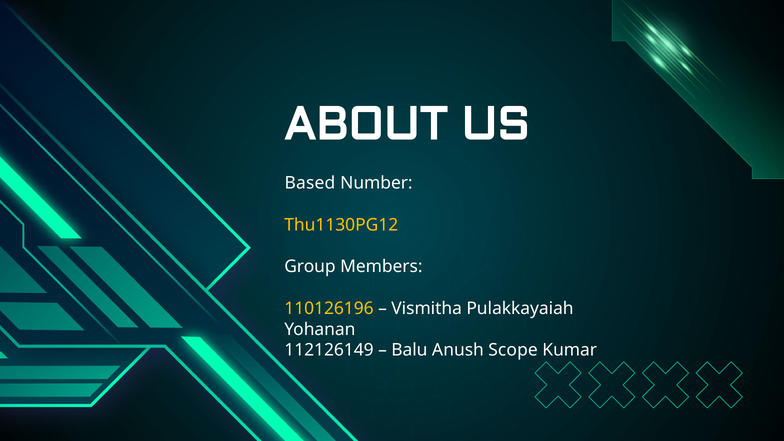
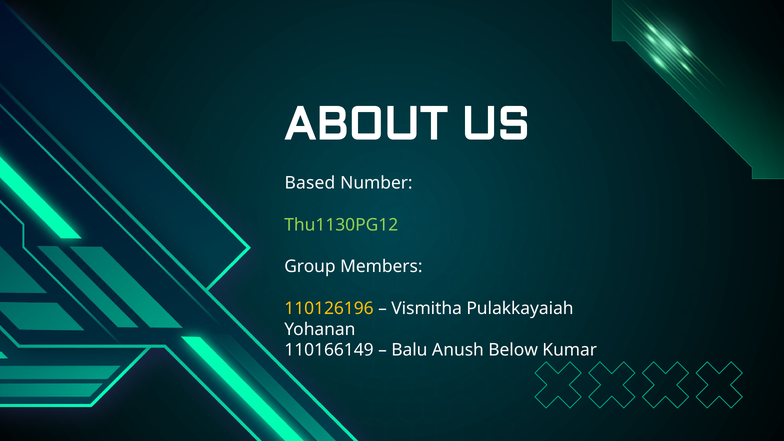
Thu1130PG12 colour: yellow -> light green
112126149: 112126149 -> 110166149
Scope: Scope -> Below
